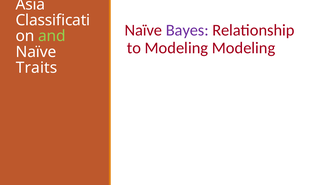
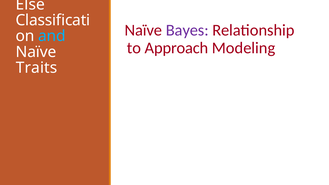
Asia: Asia -> Else
and colour: light green -> light blue
to Modeling: Modeling -> Approach
